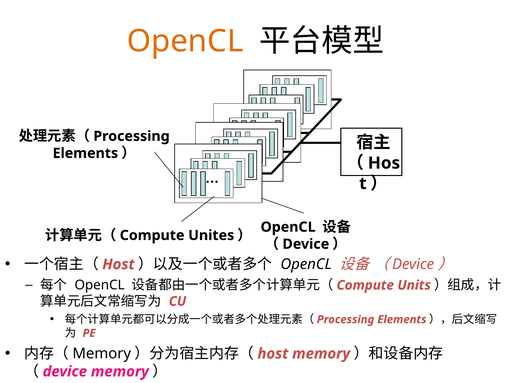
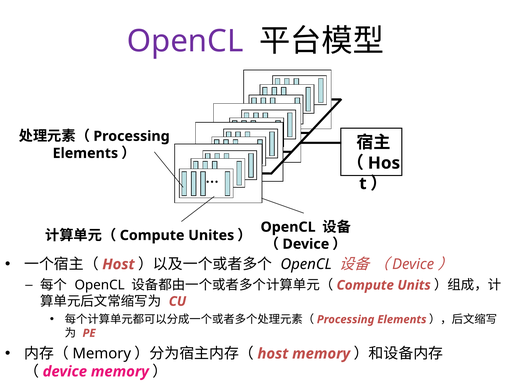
OpenCL at (185, 41) colour: orange -> purple
